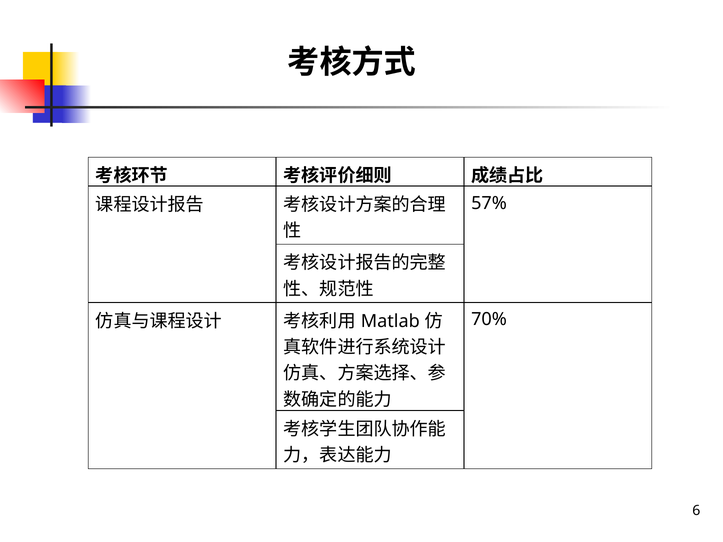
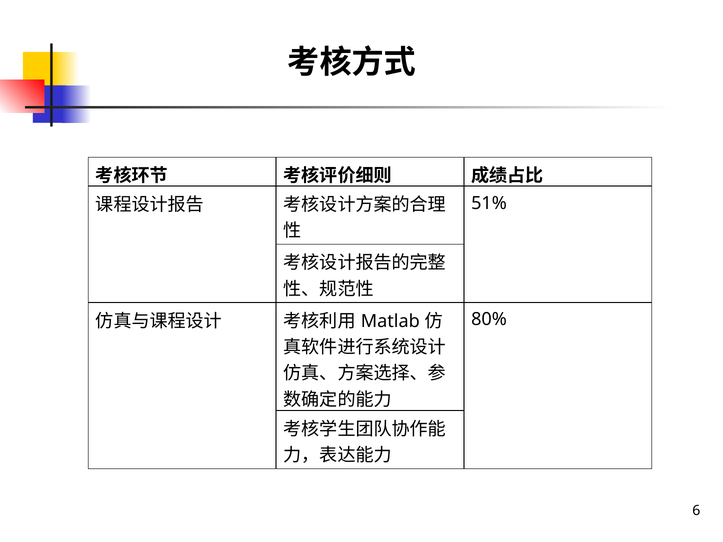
57%: 57% -> 51%
70%: 70% -> 80%
